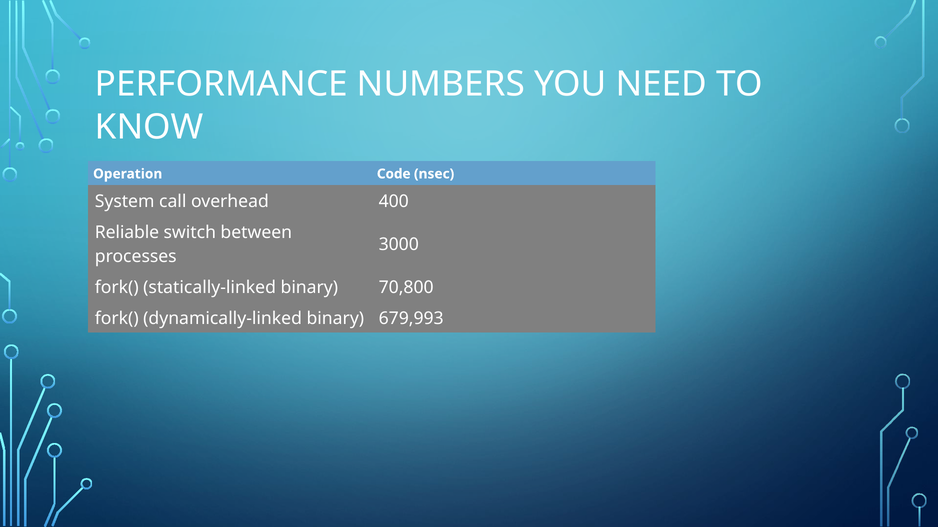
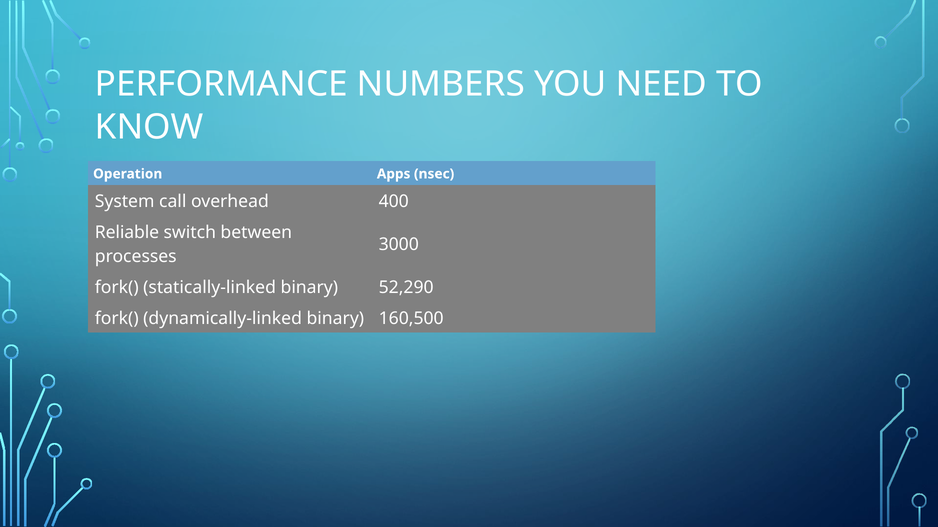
Code: Code -> Apps
70,800: 70,800 -> 52,290
679,993: 679,993 -> 160,500
